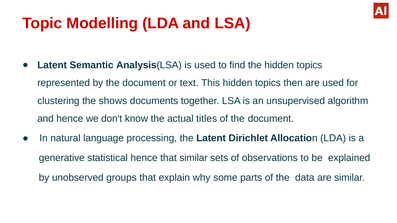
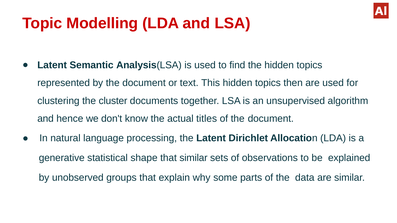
shows: shows -> cluster
statistical hence: hence -> shape
